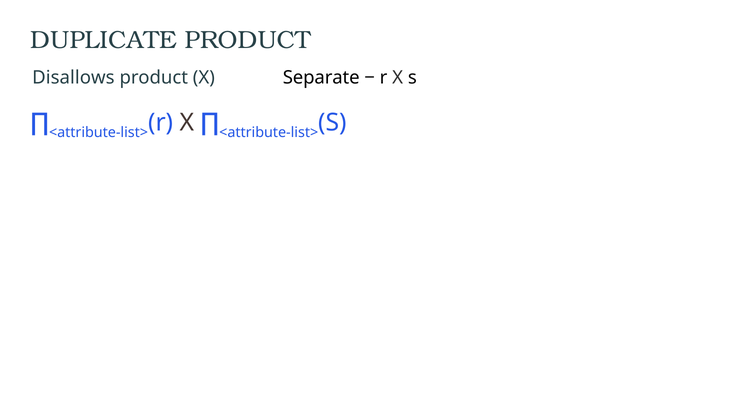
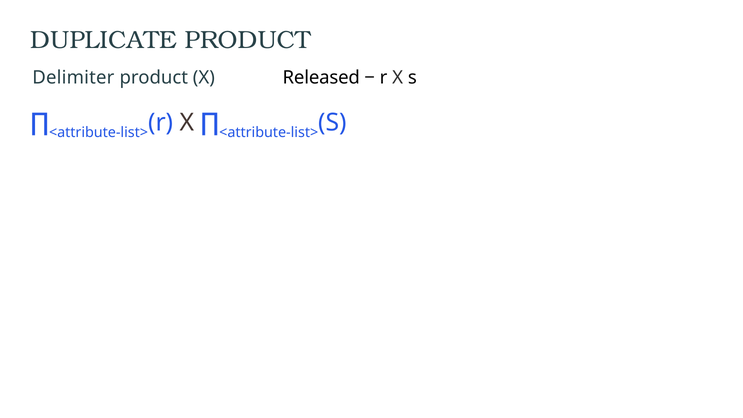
Disallows: Disallows -> Delimiter
Separate: Separate -> Released
